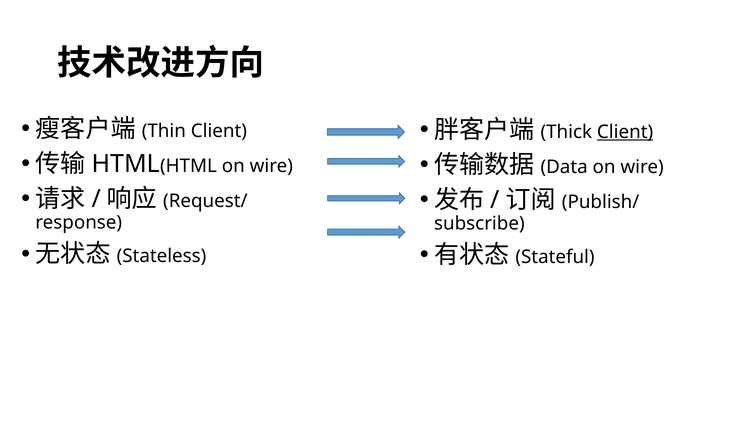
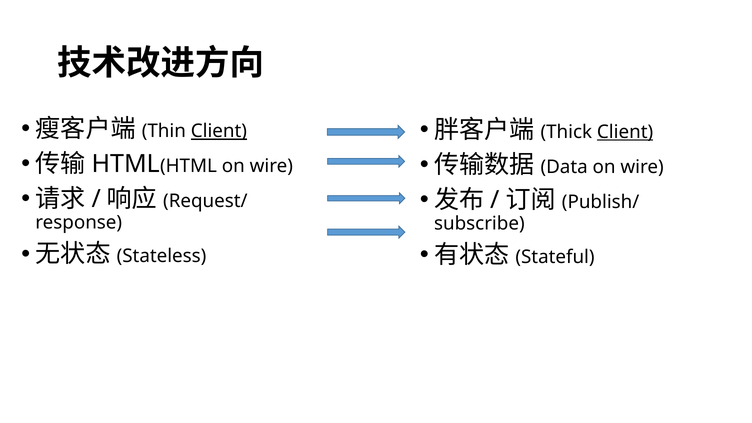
Client at (219, 131) underline: none -> present
